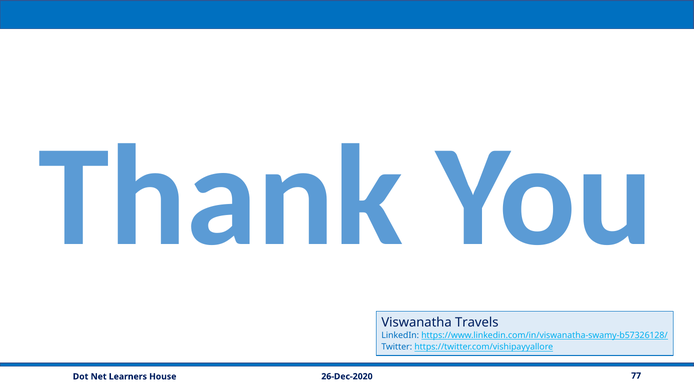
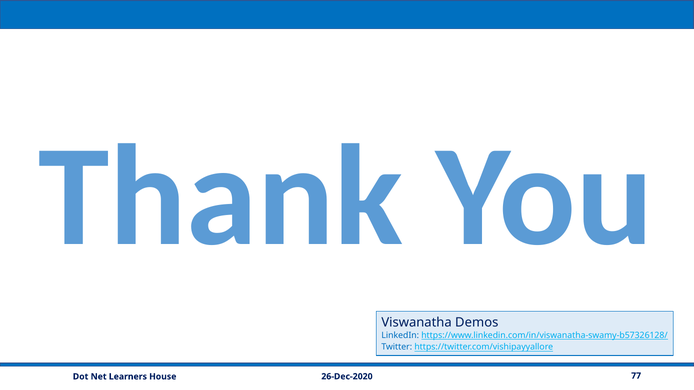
Travels: Travels -> Demos
